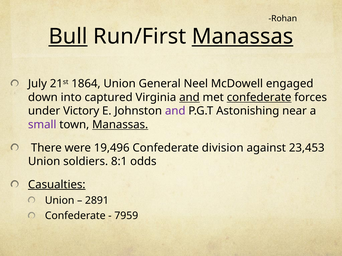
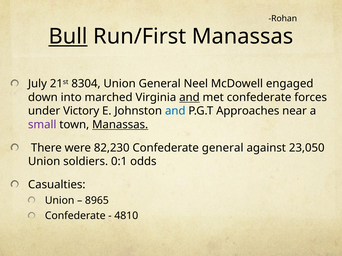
Manassas at (243, 37) underline: present -> none
1864: 1864 -> 8304
captured: captured -> marched
confederate at (259, 98) underline: present -> none
and at (175, 111) colour: purple -> blue
Astonishing: Astonishing -> Approaches
19,496: 19,496 -> 82,230
Confederate division: division -> general
23,453: 23,453 -> 23,050
8:1: 8:1 -> 0:1
Casualties underline: present -> none
2891: 2891 -> 8965
7959: 7959 -> 4810
